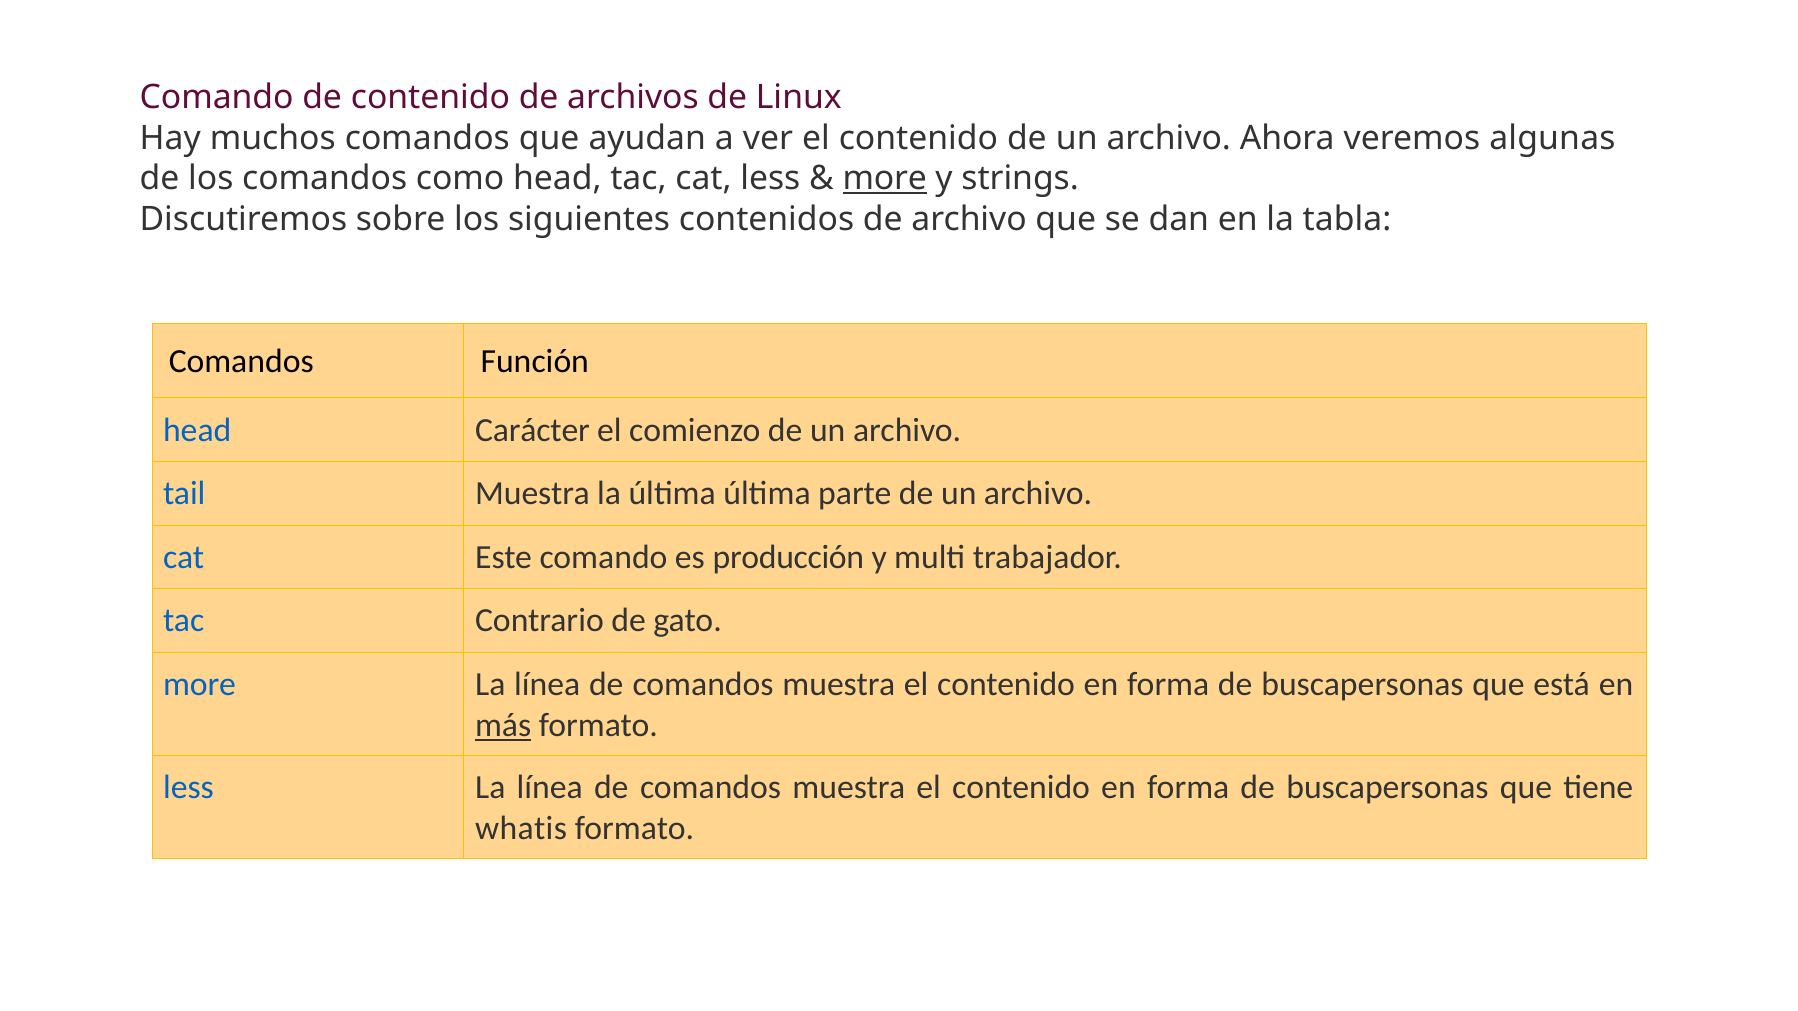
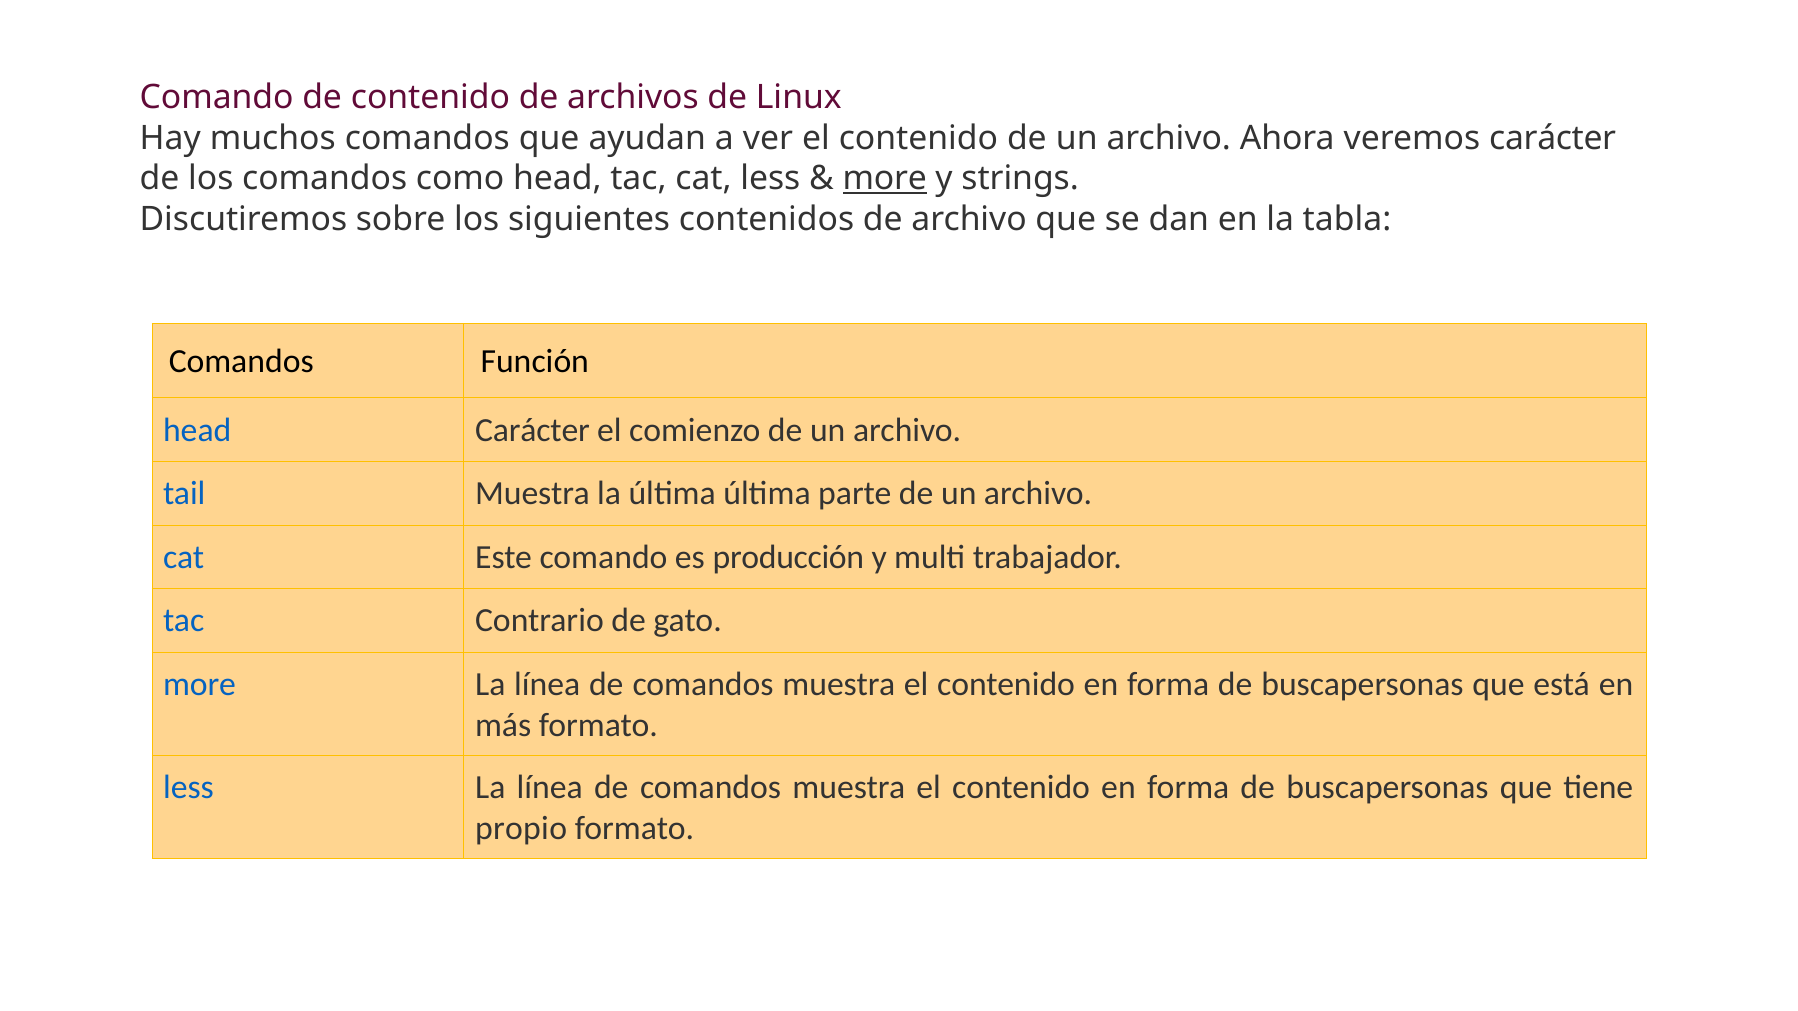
veremos algunas: algunas -> carácter
más underline: present -> none
whatis: whatis -> propio
